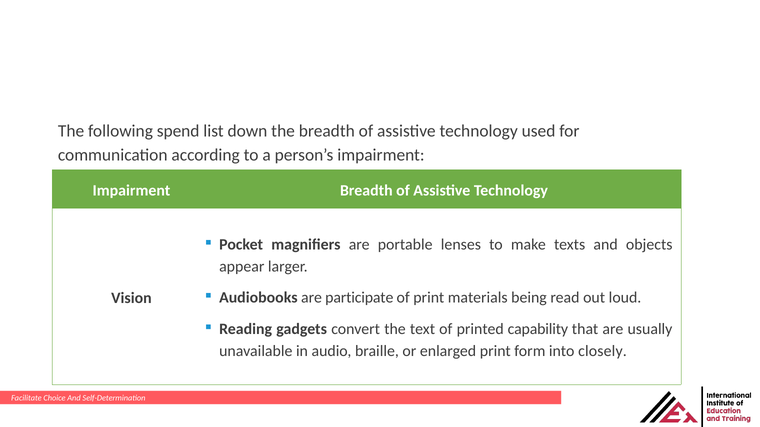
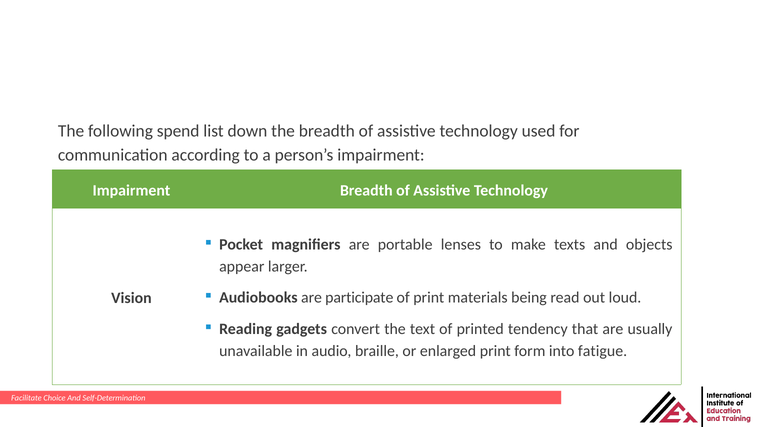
capability: capability -> tendency
closely: closely -> fatigue
